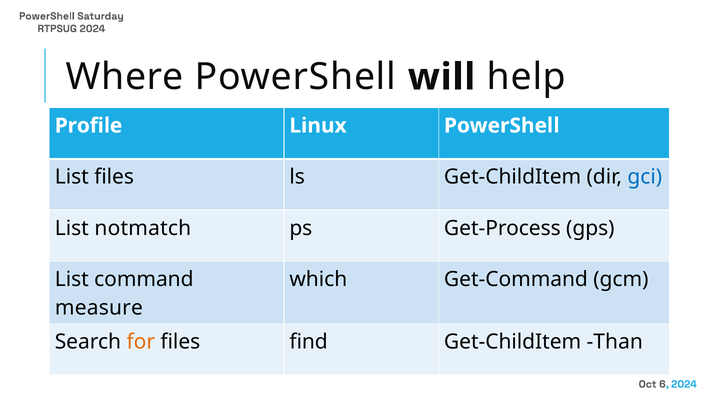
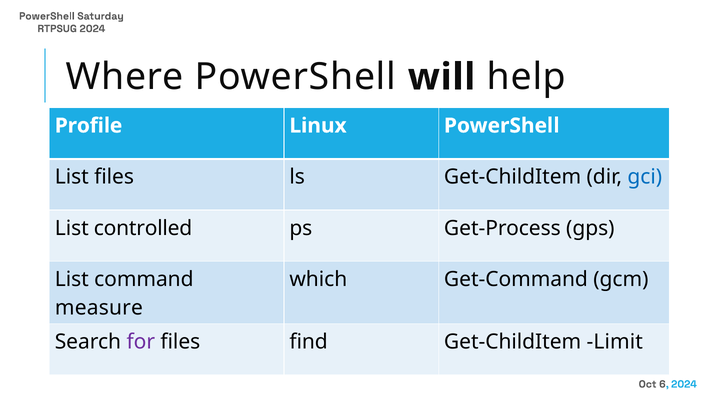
notmatch: notmatch -> controlled
for colour: orange -> purple
Than: Than -> Limit
